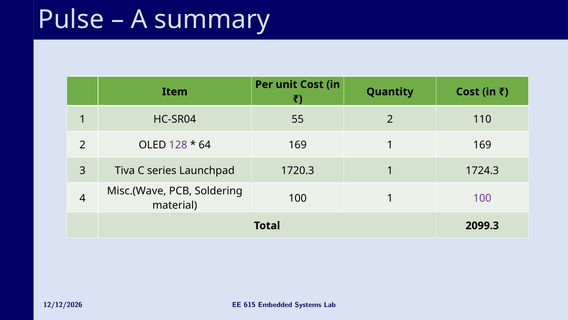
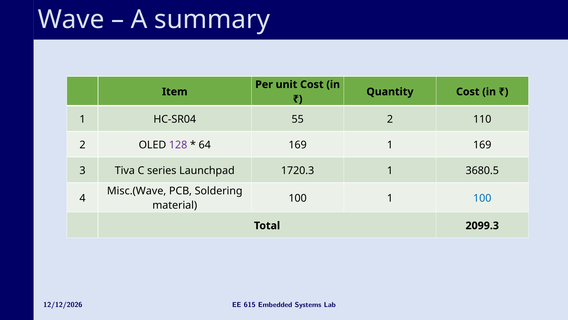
Pulse: Pulse -> Wave
1724.3: 1724.3 -> 3680.5
100 at (482, 198) colour: purple -> blue
